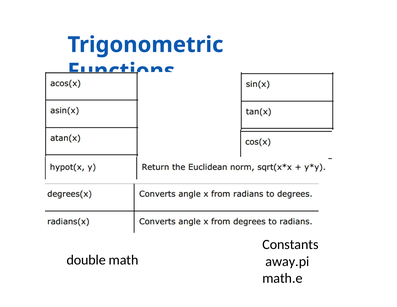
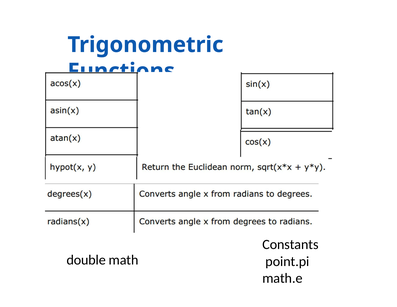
away.pi: away.pi -> point.pi
